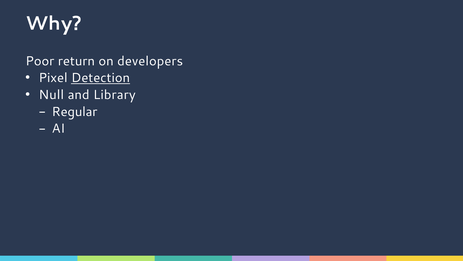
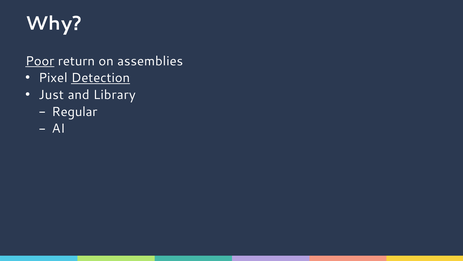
Poor underline: none -> present
developers: developers -> assemblies
Null: Null -> Just
